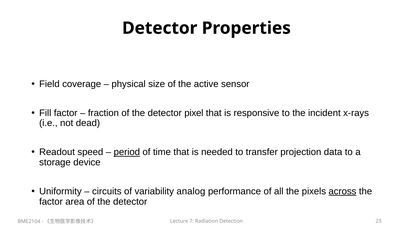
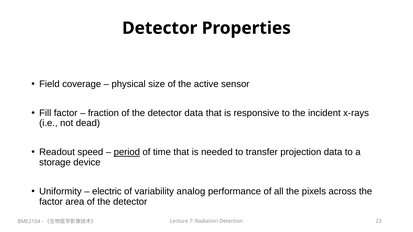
detector pixel: pixel -> data
circuits: circuits -> electric
across underline: present -> none
